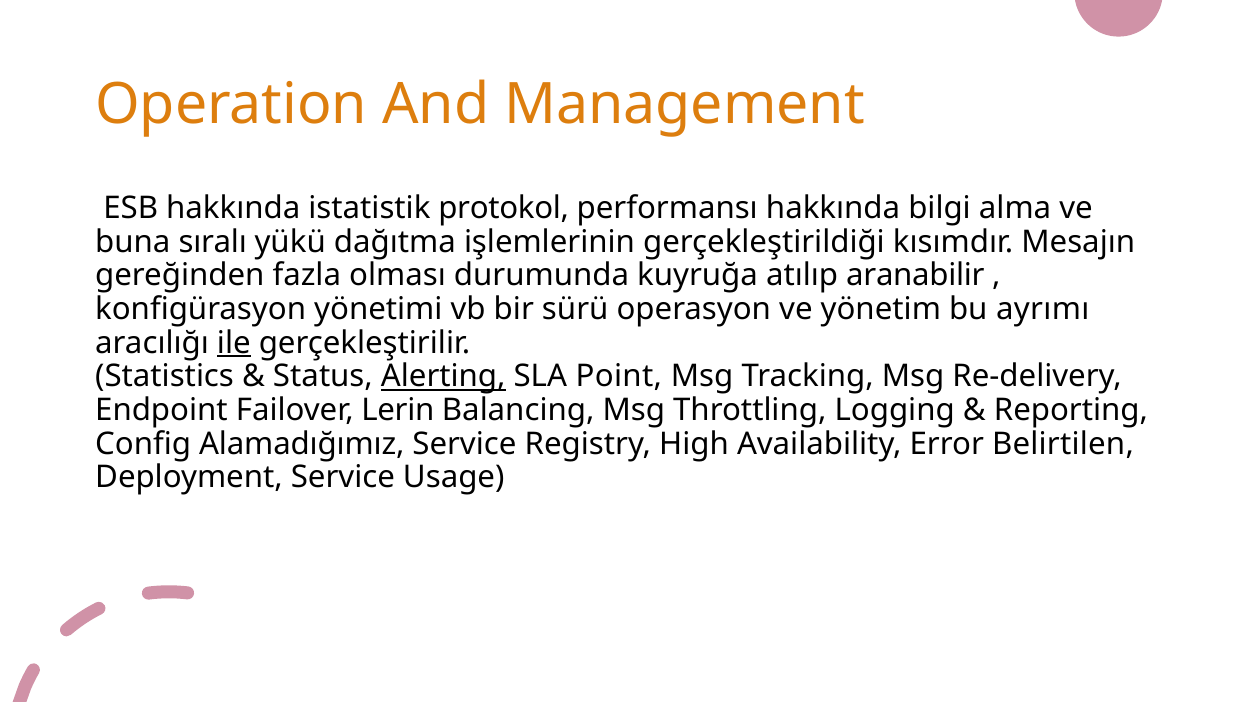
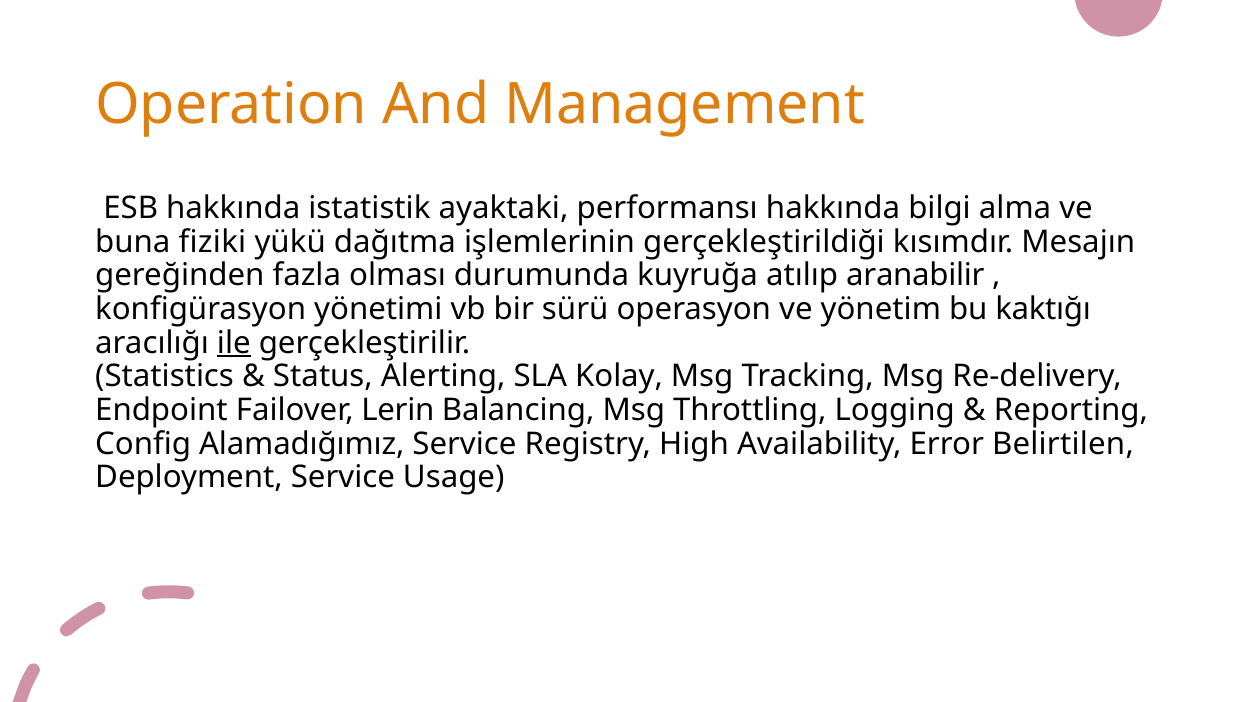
protokol: protokol -> ayaktaki
sıralı: sıralı -> fiziki
ayrımı: ayrımı -> kaktığı
Alerting underline: present -> none
Point: Point -> Kolay
